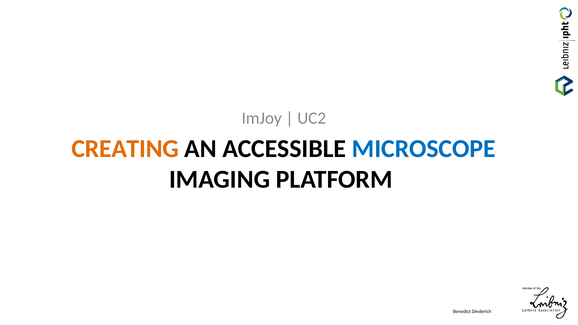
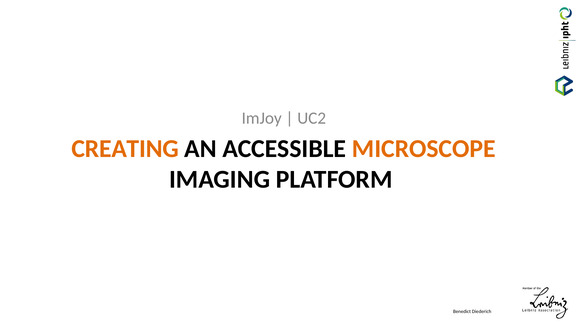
MICROSCOPE colour: blue -> orange
